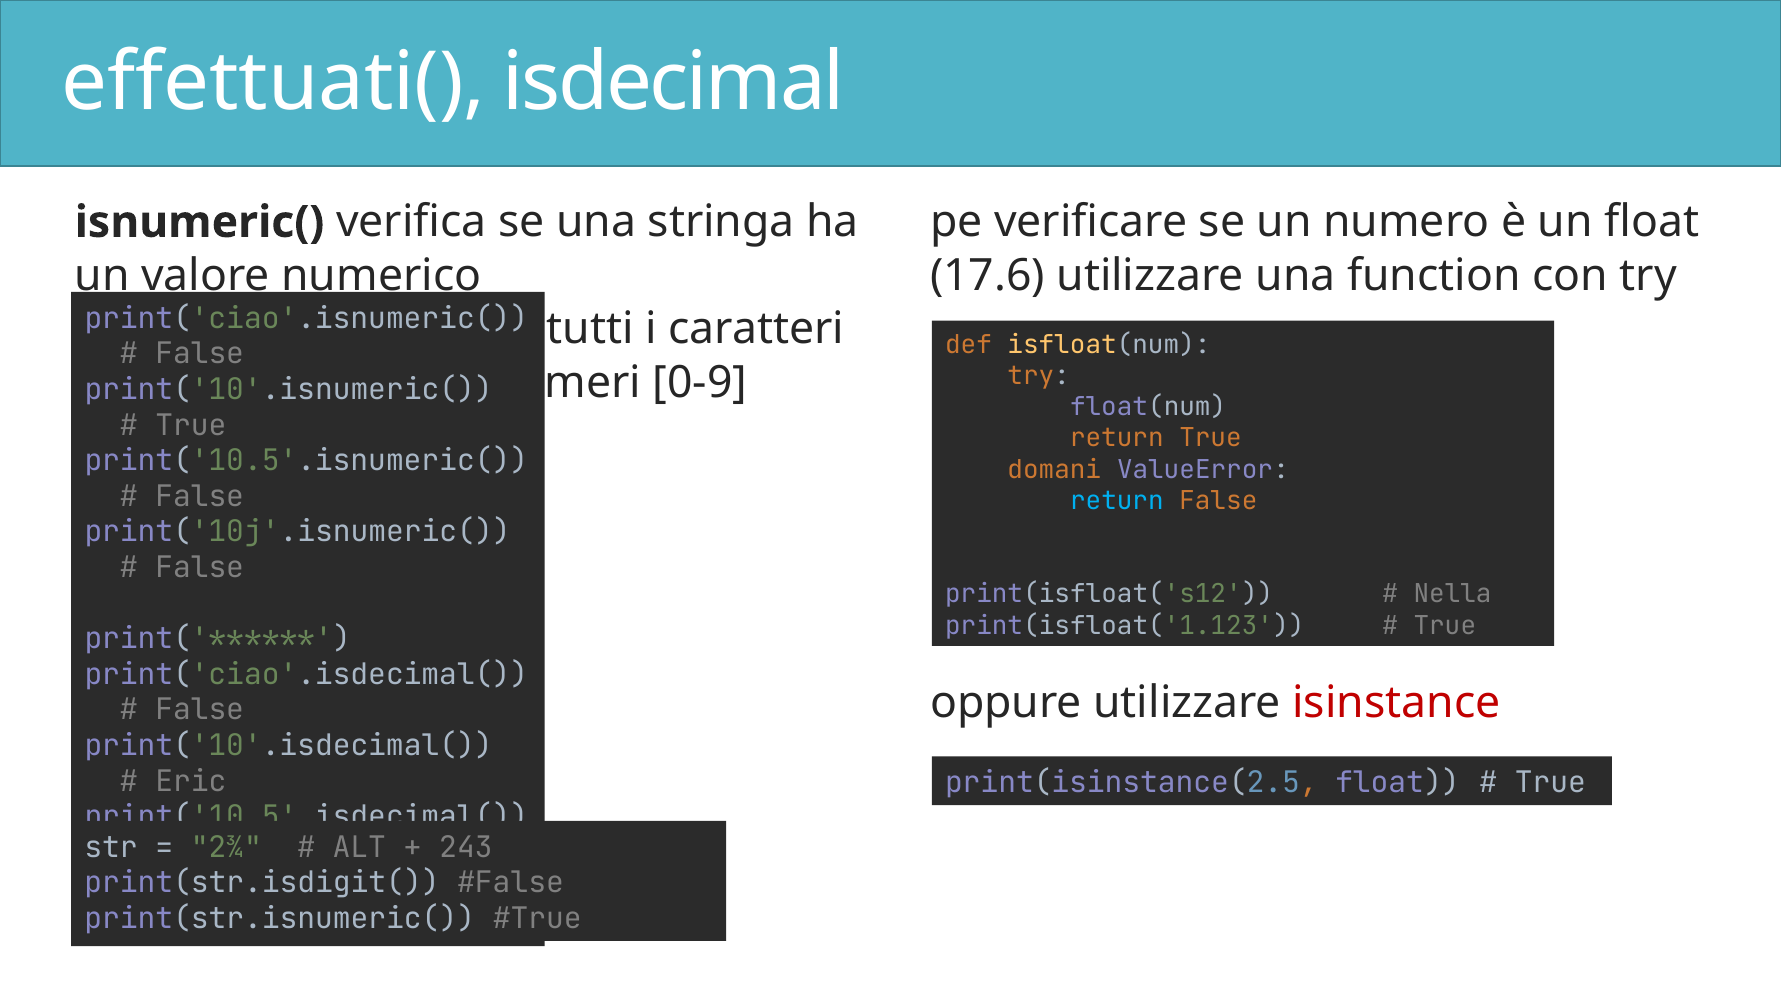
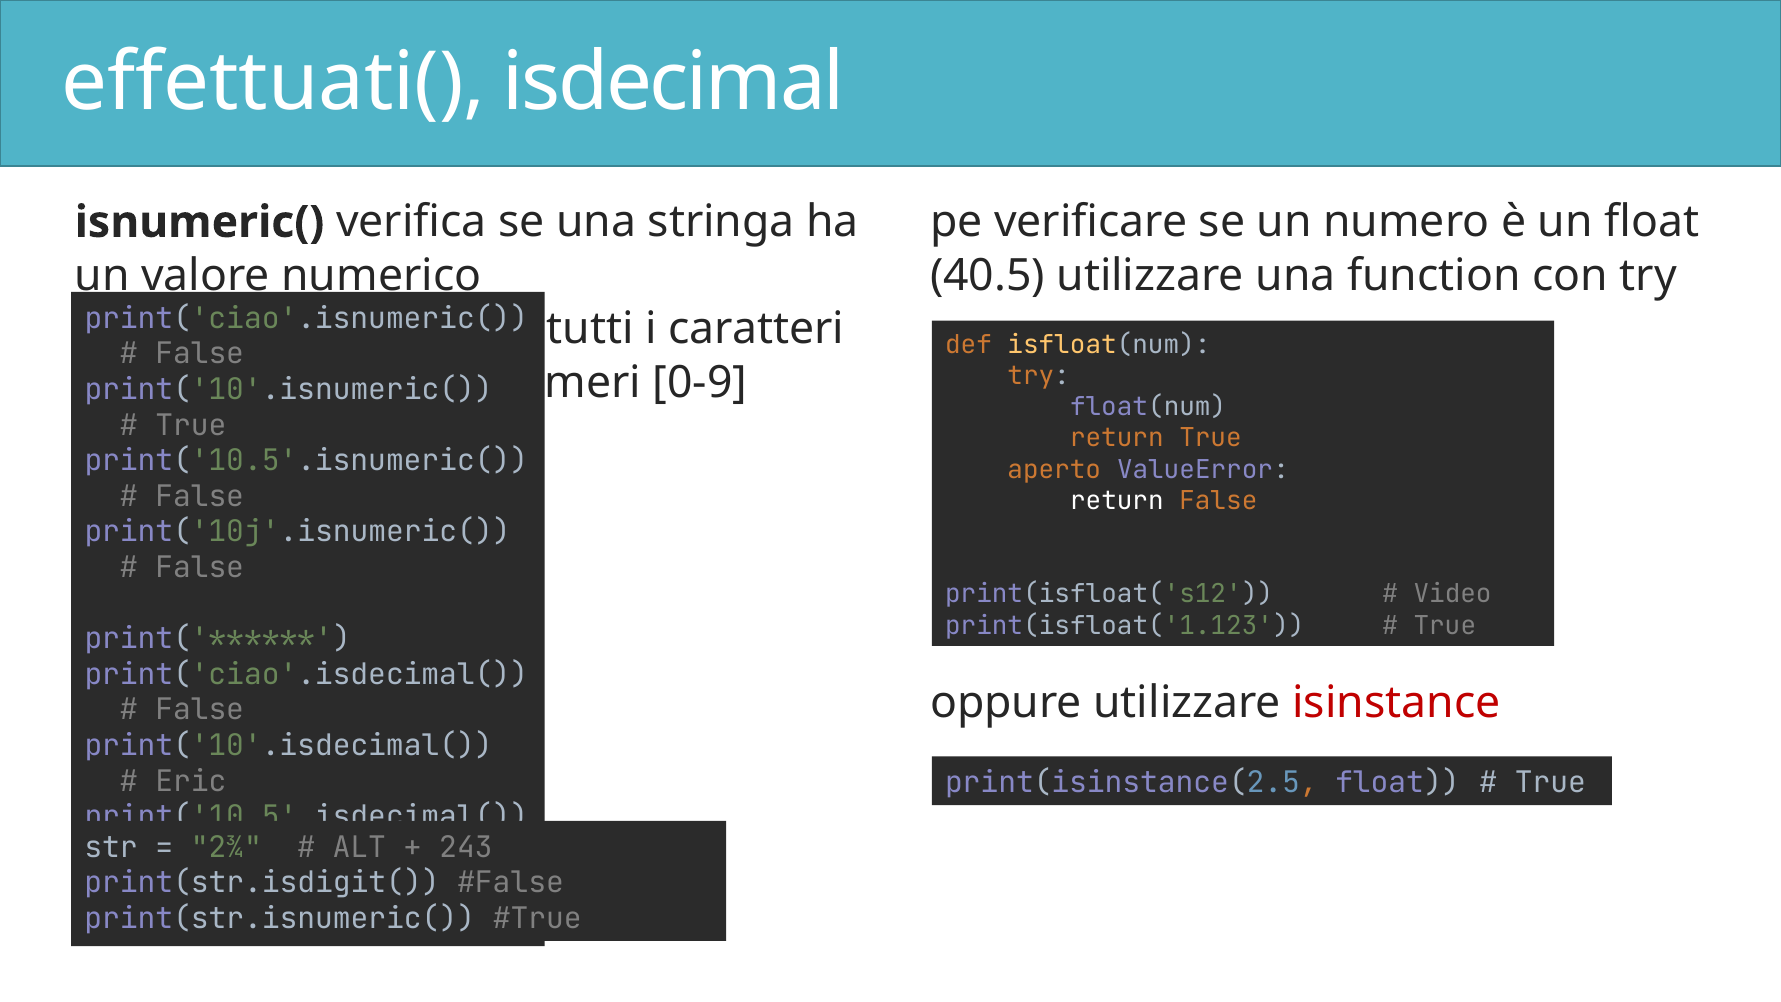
17.6: 17.6 -> 40.5
domani: domani -> aperto
return at (1117, 501) colour: light blue -> white
Nella: Nella -> Video
